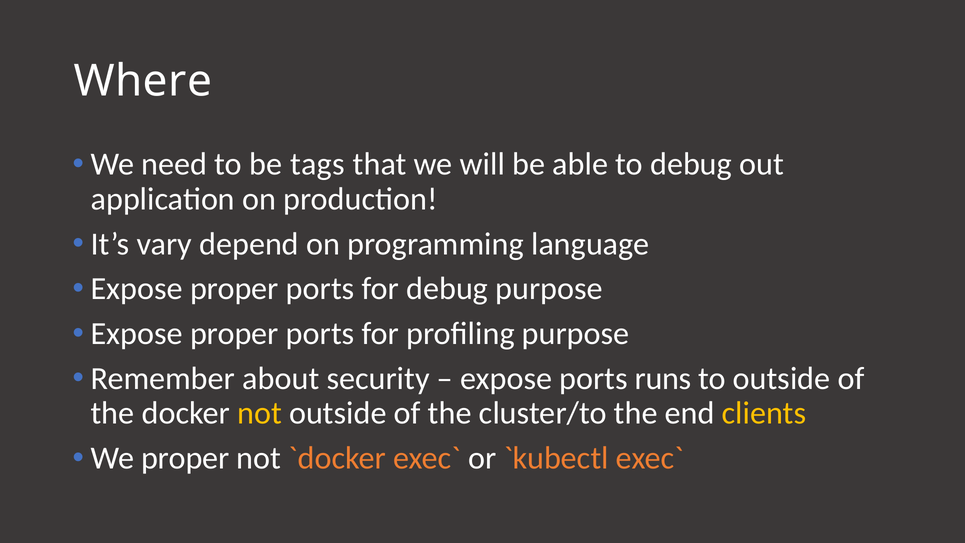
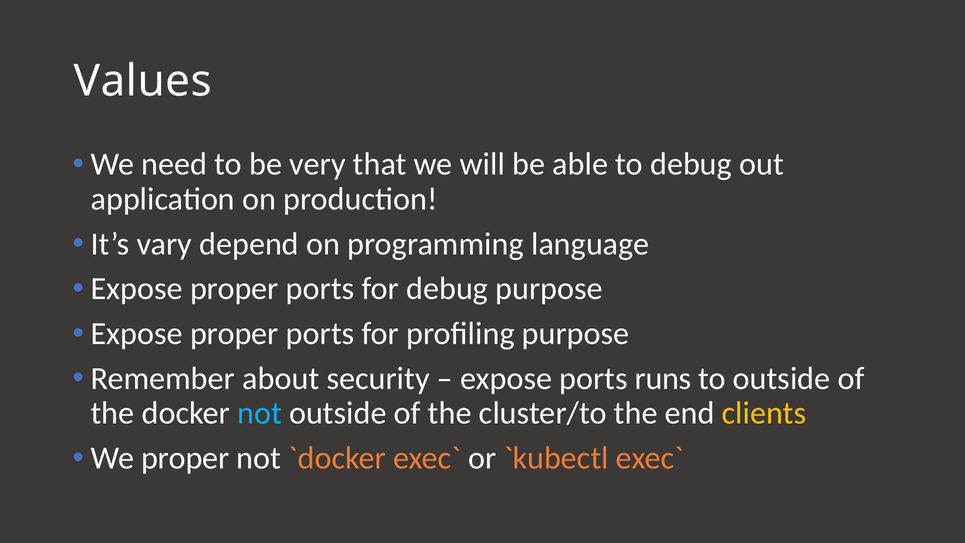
Where: Where -> Values
tags: tags -> very
not at (259, 413) colour: yellow -> light blue
